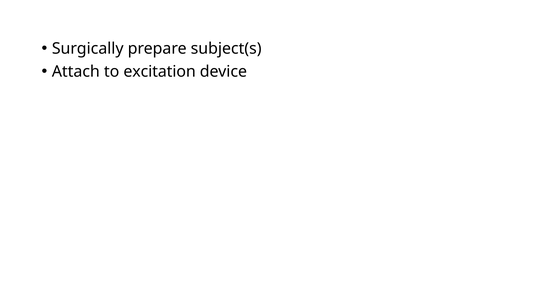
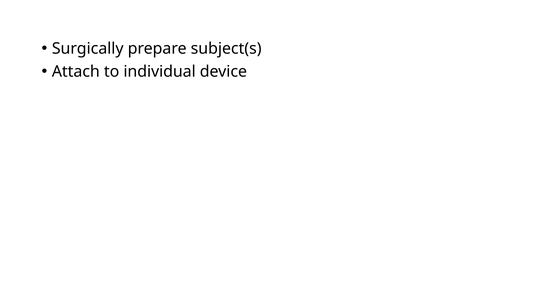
excitation: excitation -> individual
